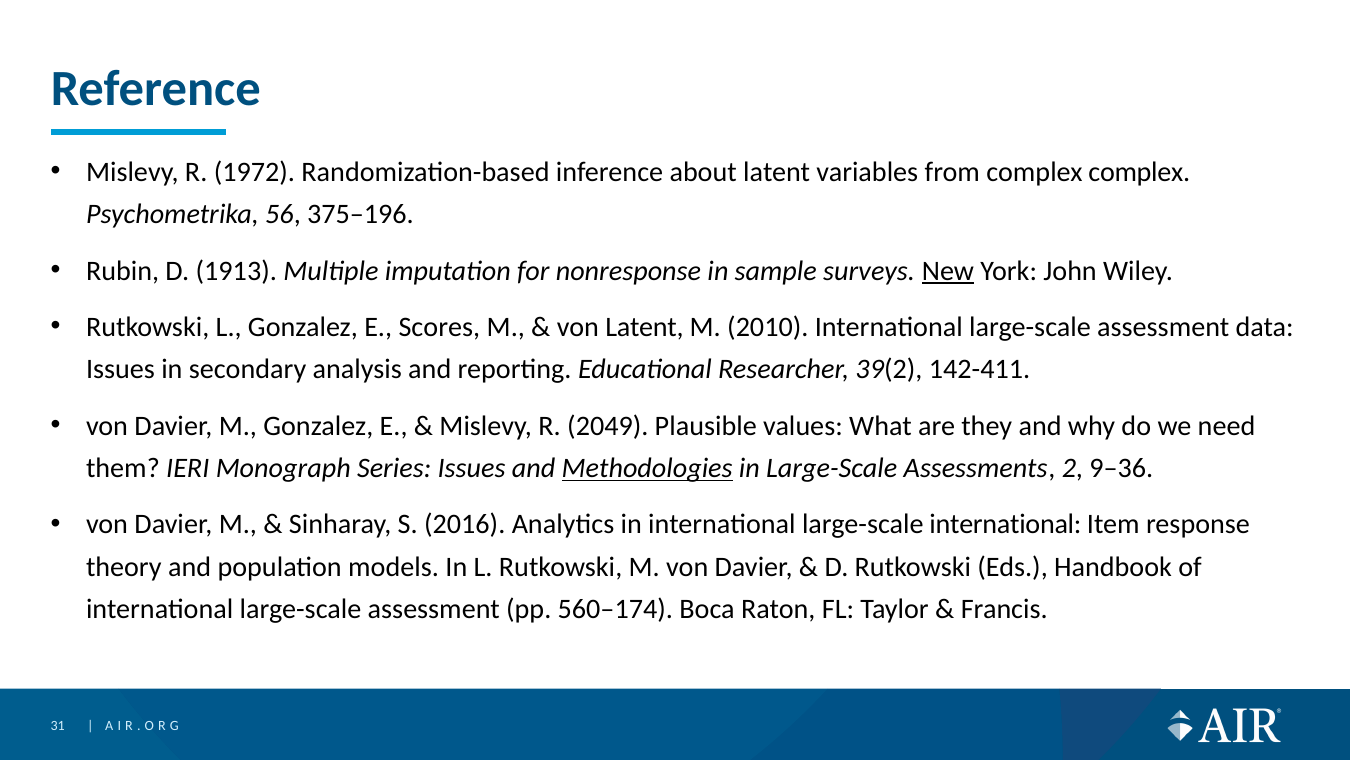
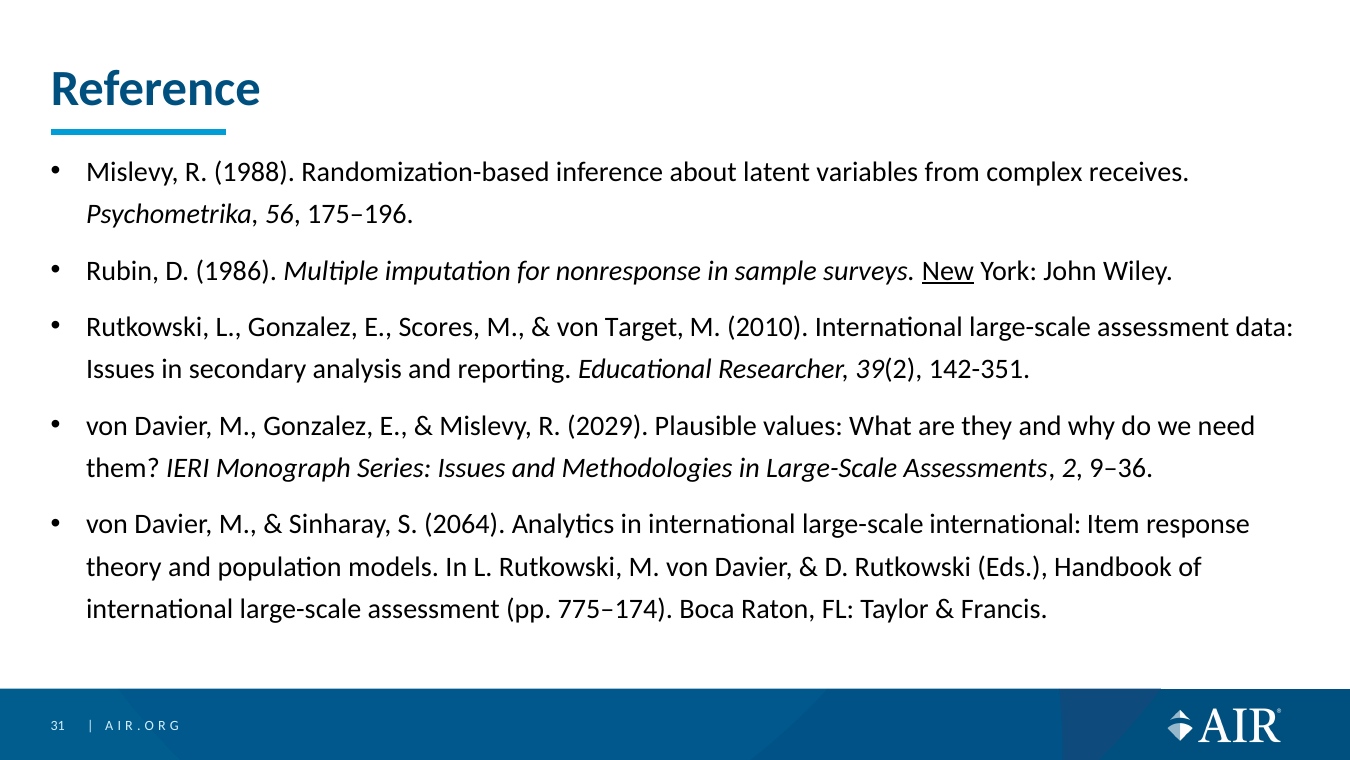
1972: 1972 -> 1988
complex complex: complex -> receives
375–196: 375–196 -> 175–196
1913: 1913 -> 1986
von Latent: Latent -> Target
142-411: 142-411 -> 142-351
2049: 2049 -> 2029
Methodologies underline: present -> none
2016: 2016 -> 2064
560–174: 560–174 -> 775–174
